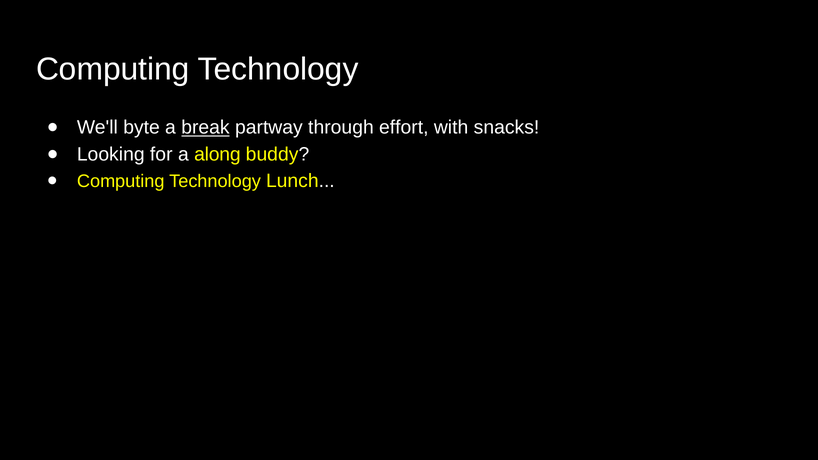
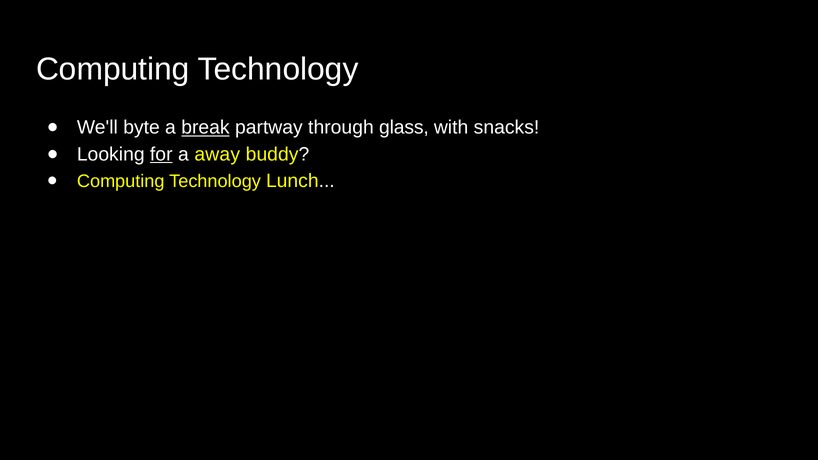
effort: effort -> glass
for underline: none -> present
along: along -> away
